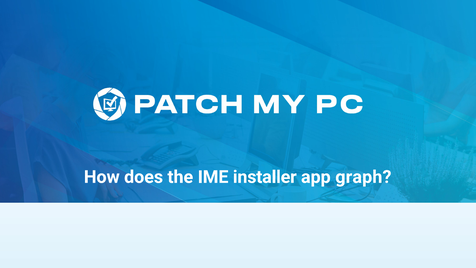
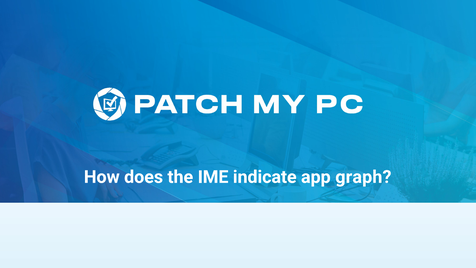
installer: installer -> indicate
